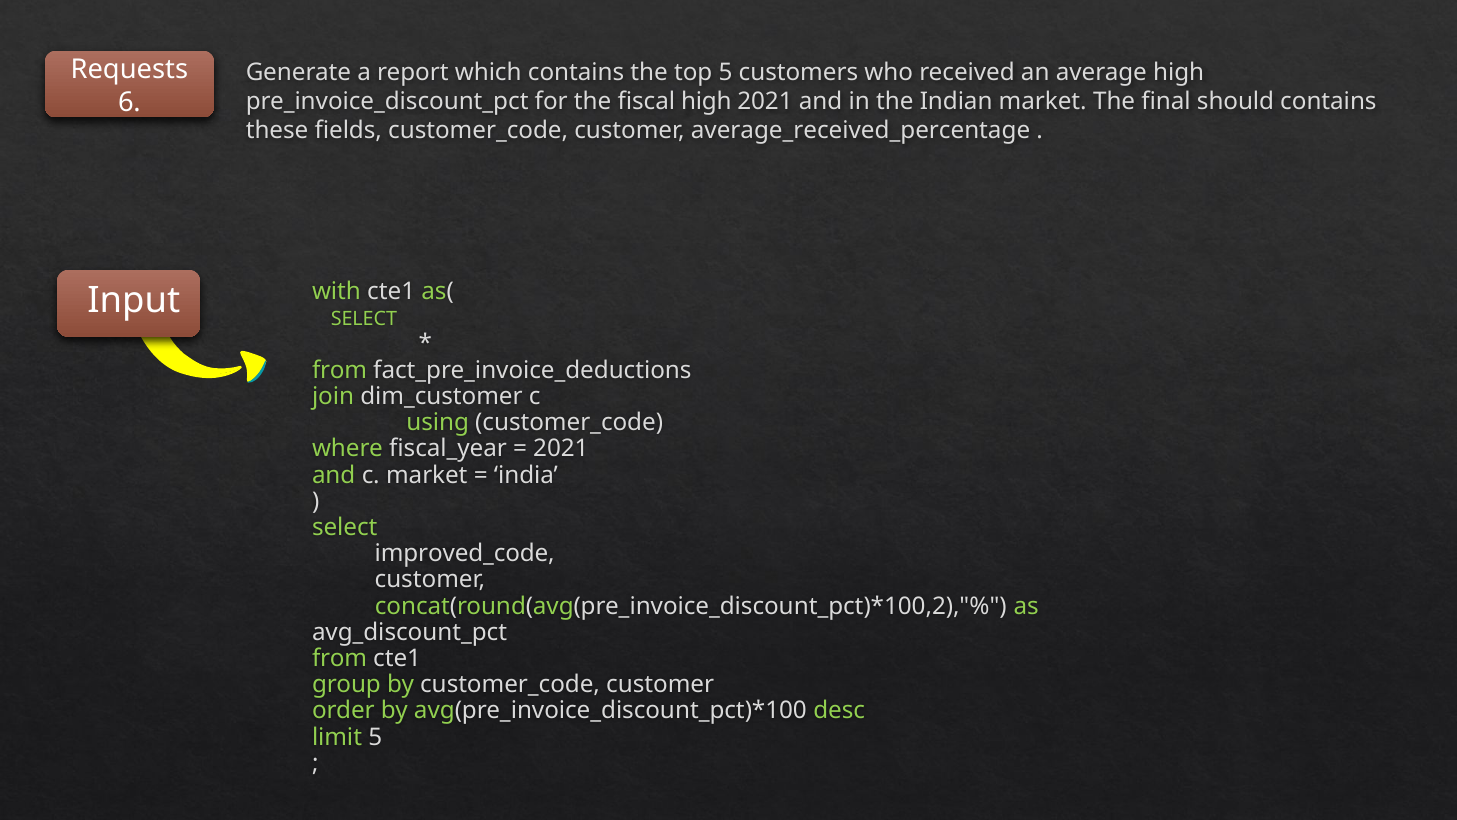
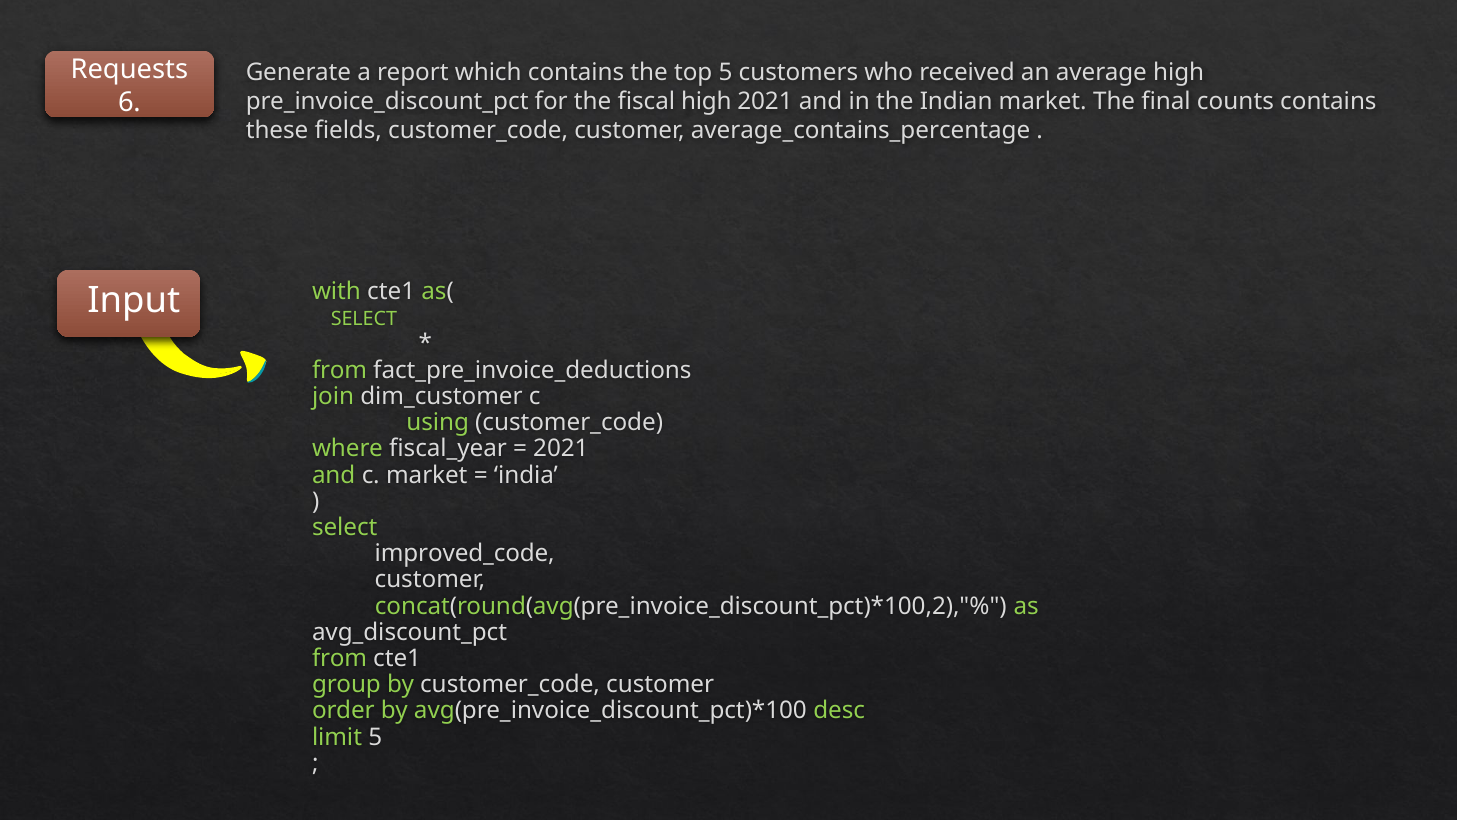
should: should -> counts
average_received_percentage: average_received_percentage -> average_contains_percentage
